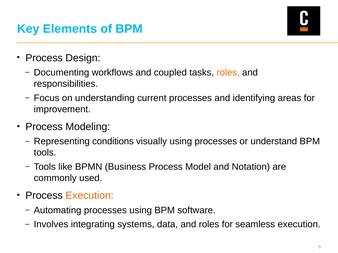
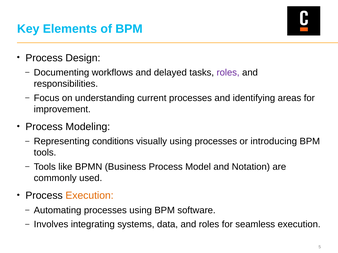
coupled: coupled -> delayed
roles at (228, 73) colour: orange -> purple
understand: understand -> introducing
